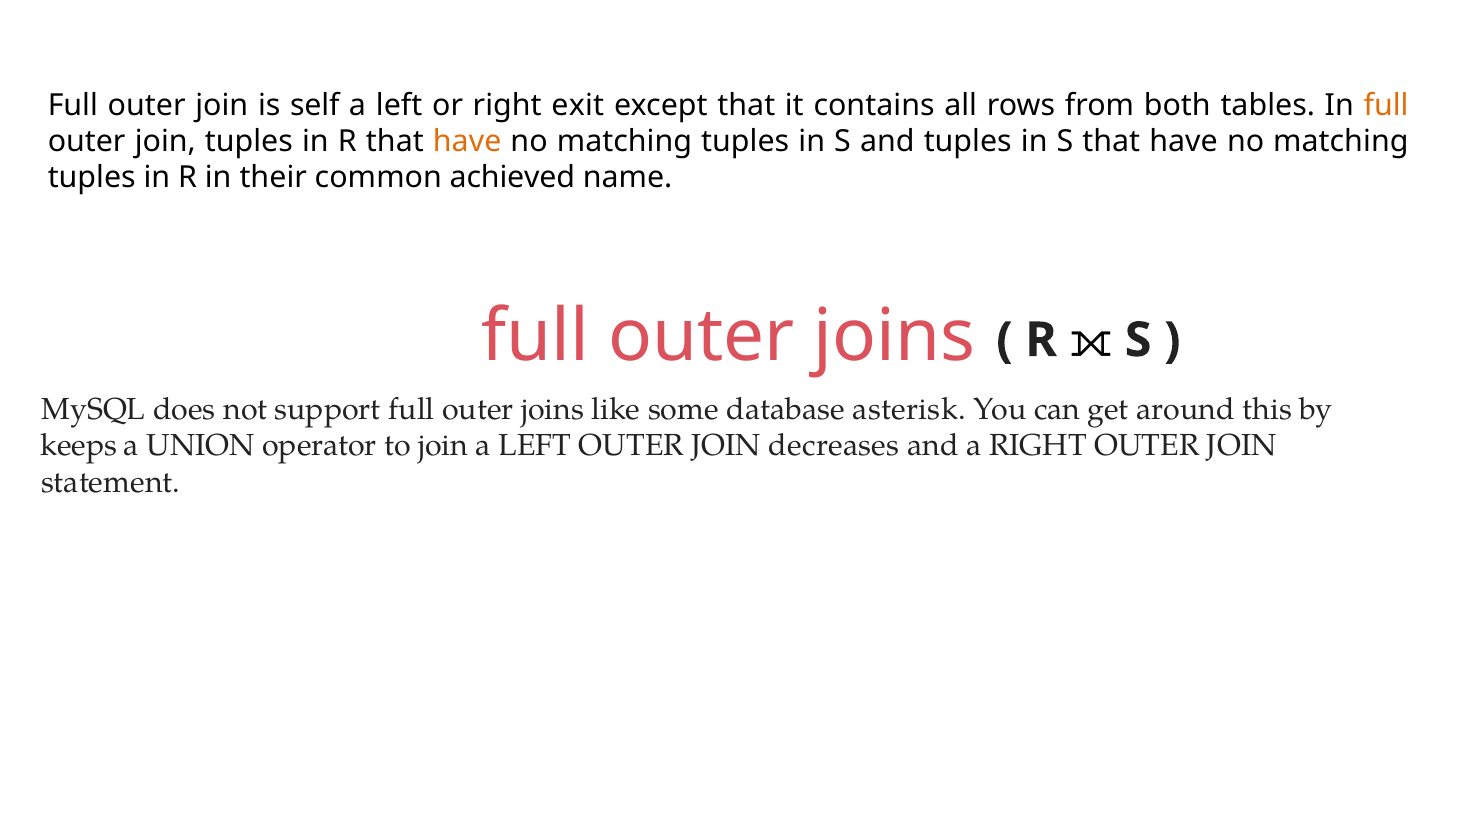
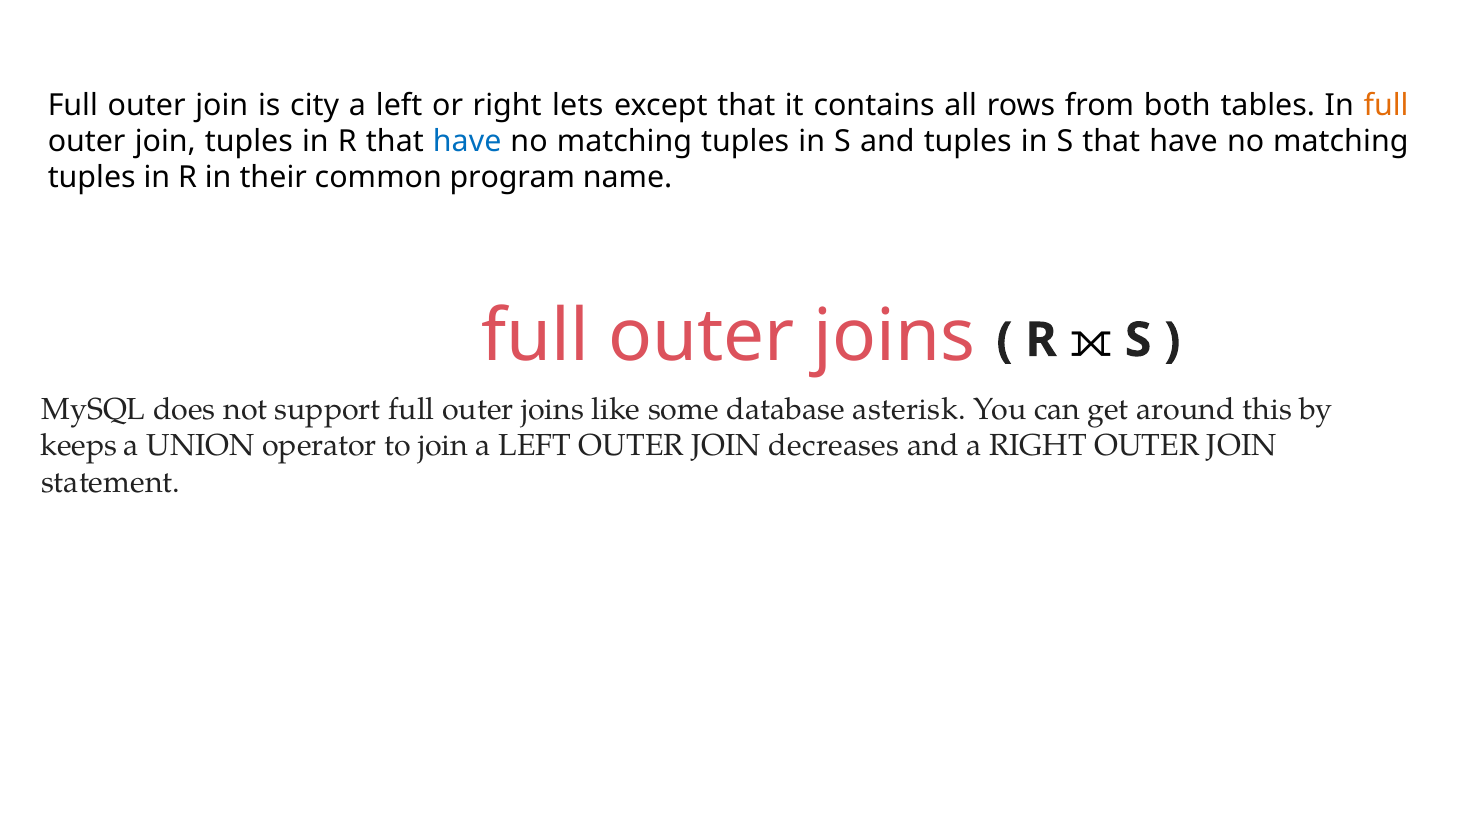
self: self -> city
exit: exit -> lets
have at (467, 142) colour: orange -> blue
achieved: achieved -> program
